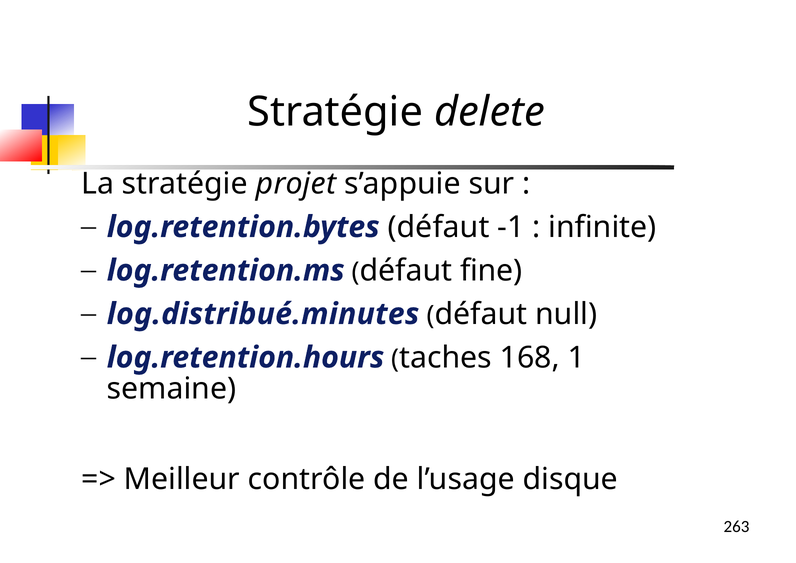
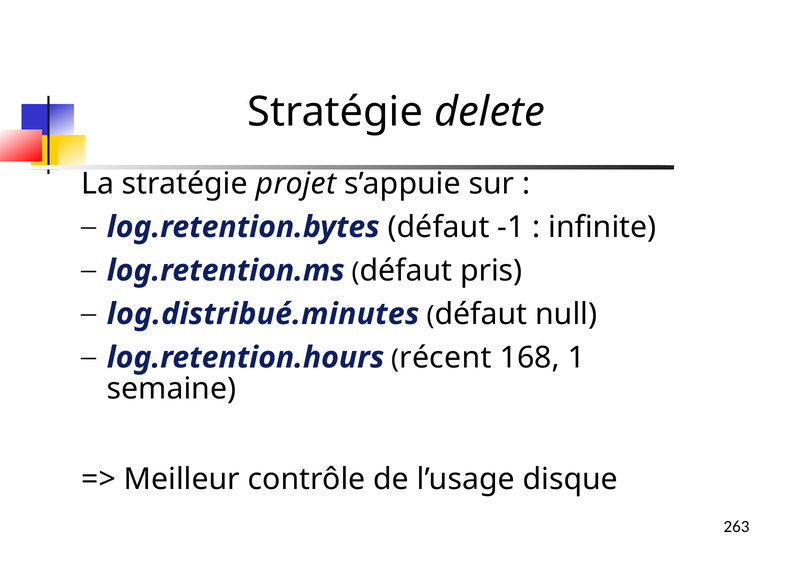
fine: fine -> pris
taches: taches -> récent
